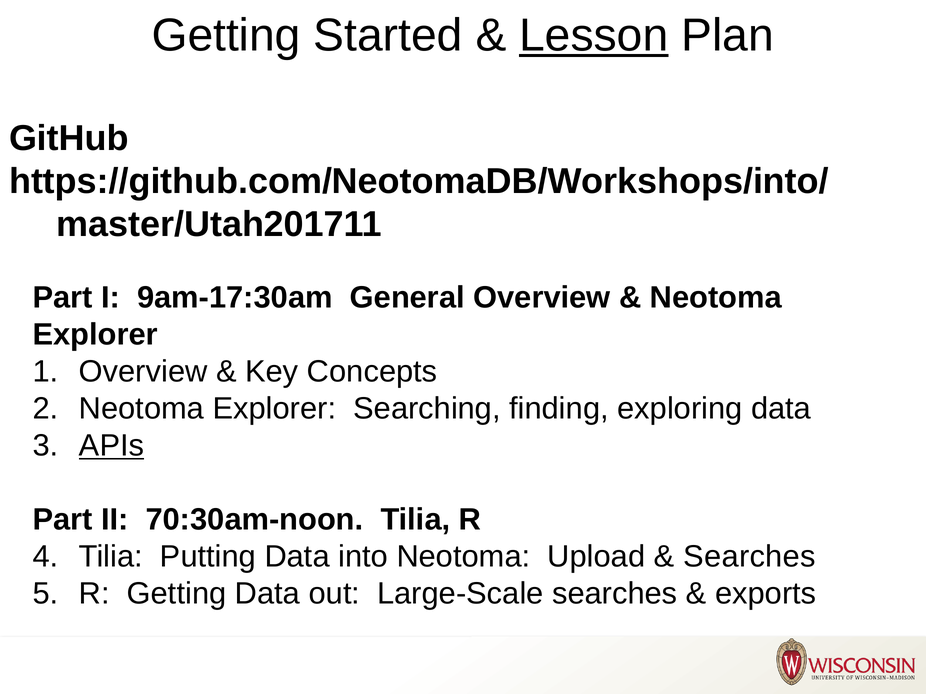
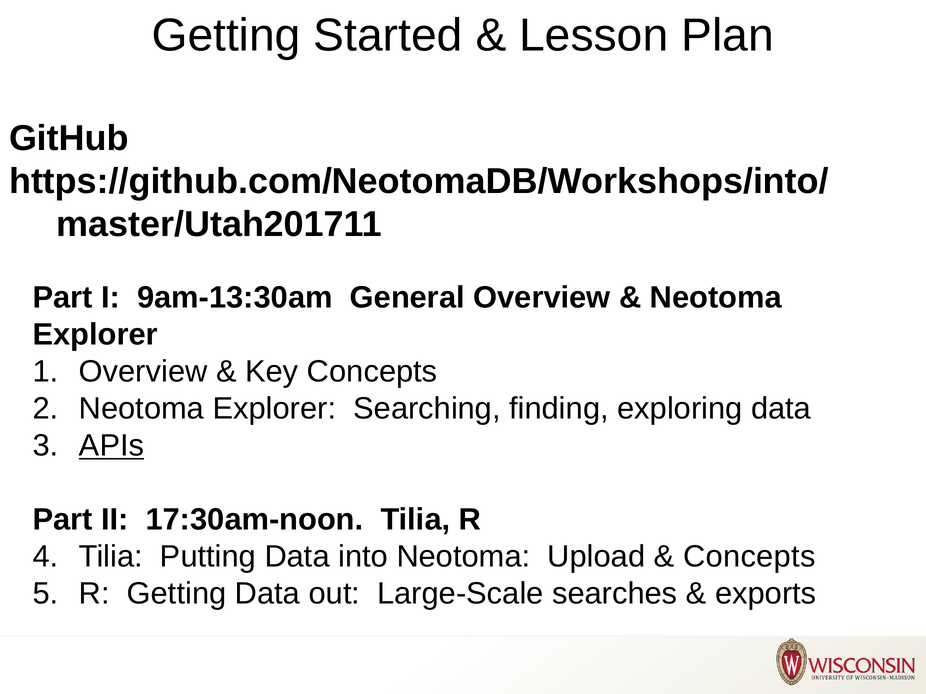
Lesson underline: present -> none
9am-17:30am: 9am-17:30am -> 9am-13:30am
70:30am-noon: 70:30am-noon -> 17:30am-noon
Searches at (749, 557): Searches -> Concepts
